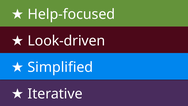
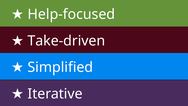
Look-driven: Look-driven -> Take-driven
